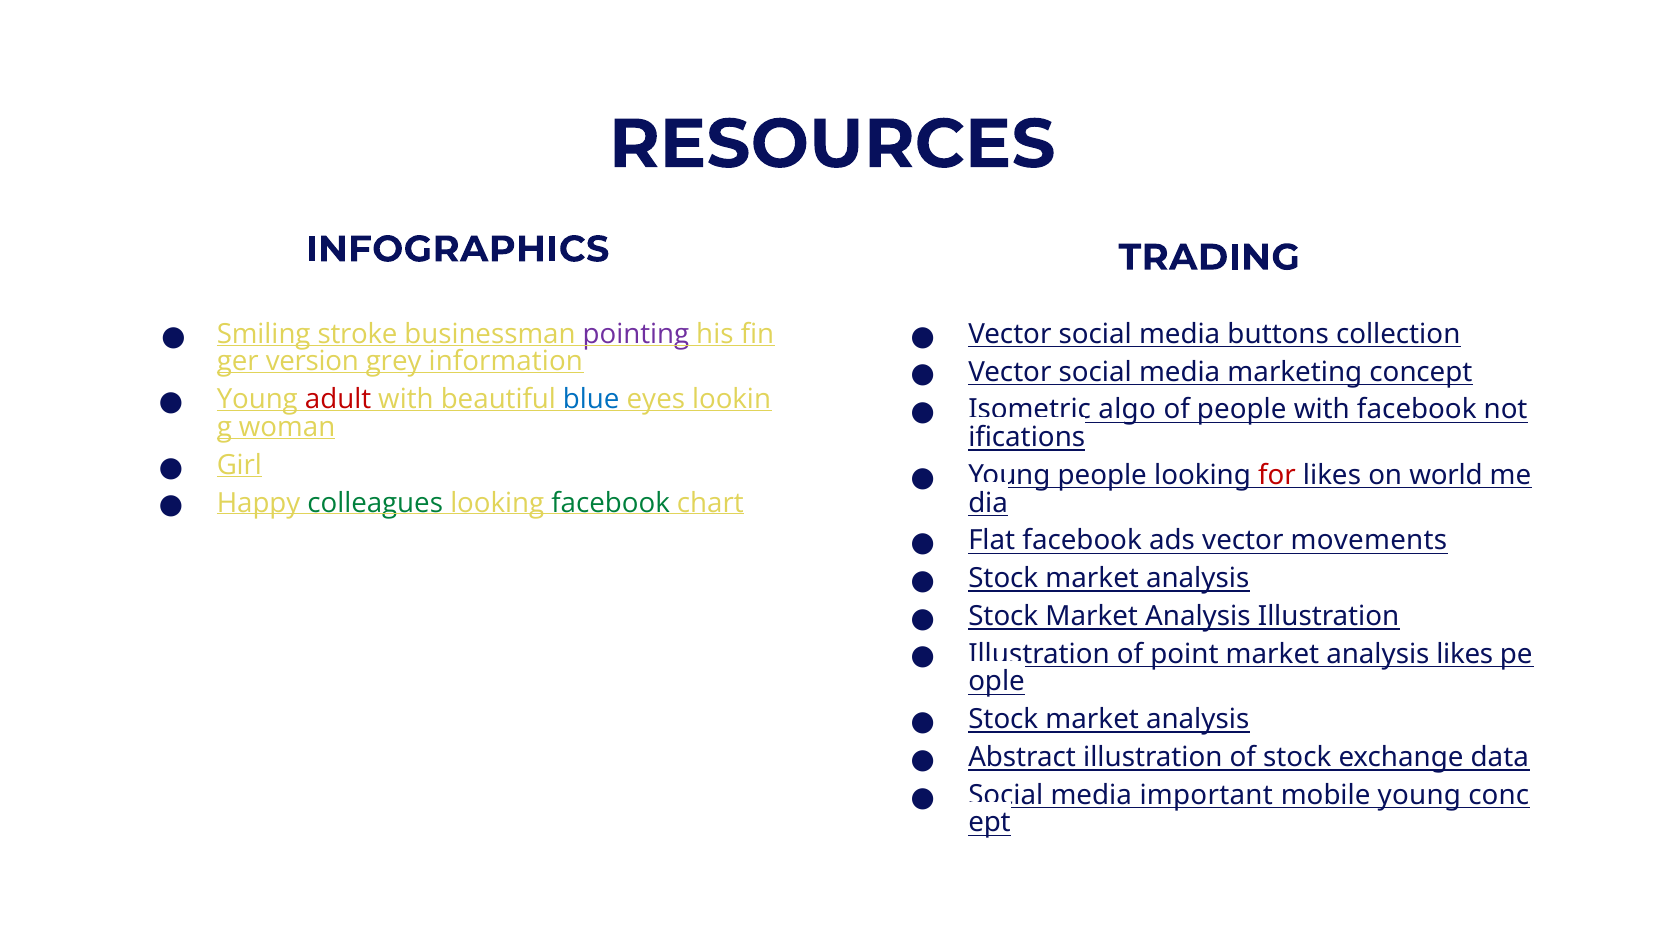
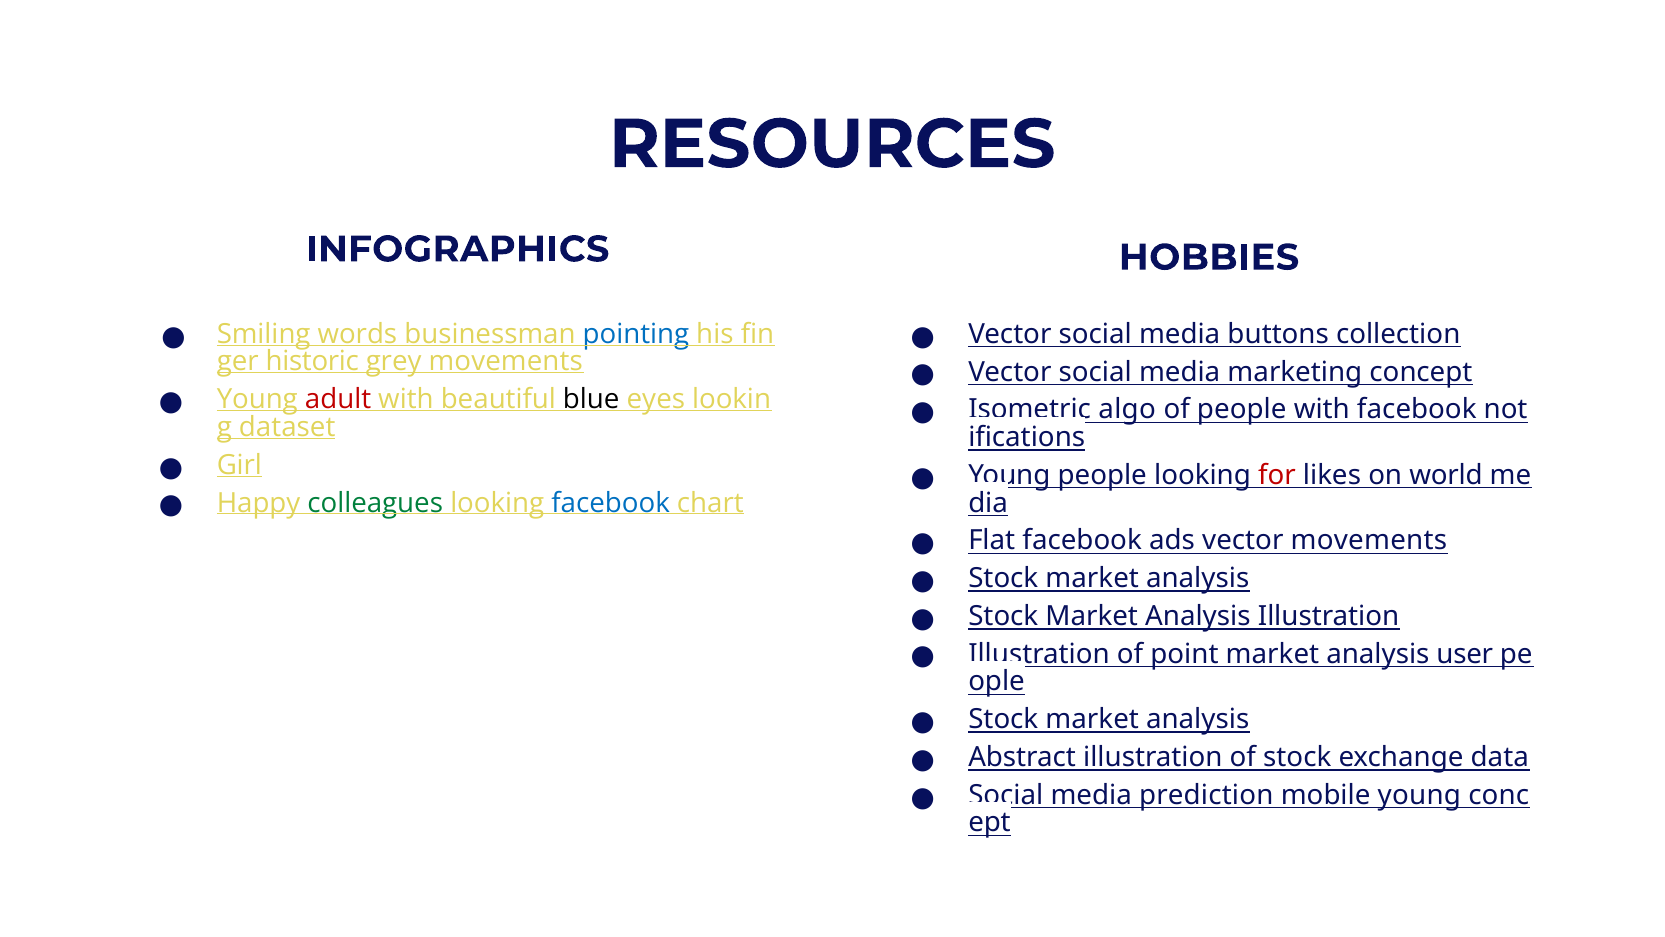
TRADING: TRADING -> HOBBIES
stroke: stroke -> words
pointing colour: purple -> blue
version: version -> historic
grey information: information -> movements
blue colour: blue -> black
woman: woman -> dataset
facebook at (611, 503) colour: green -> blue
analysis likes: likes -> user
important: important -> prediction
